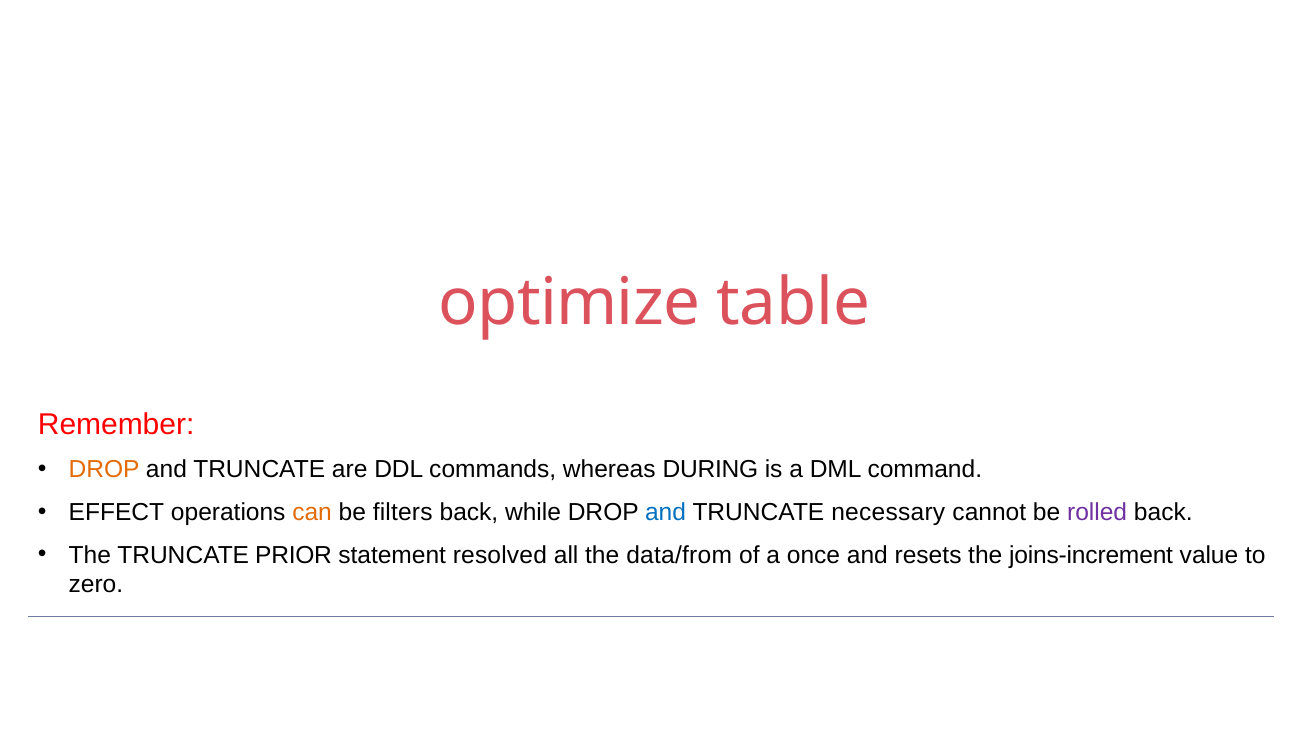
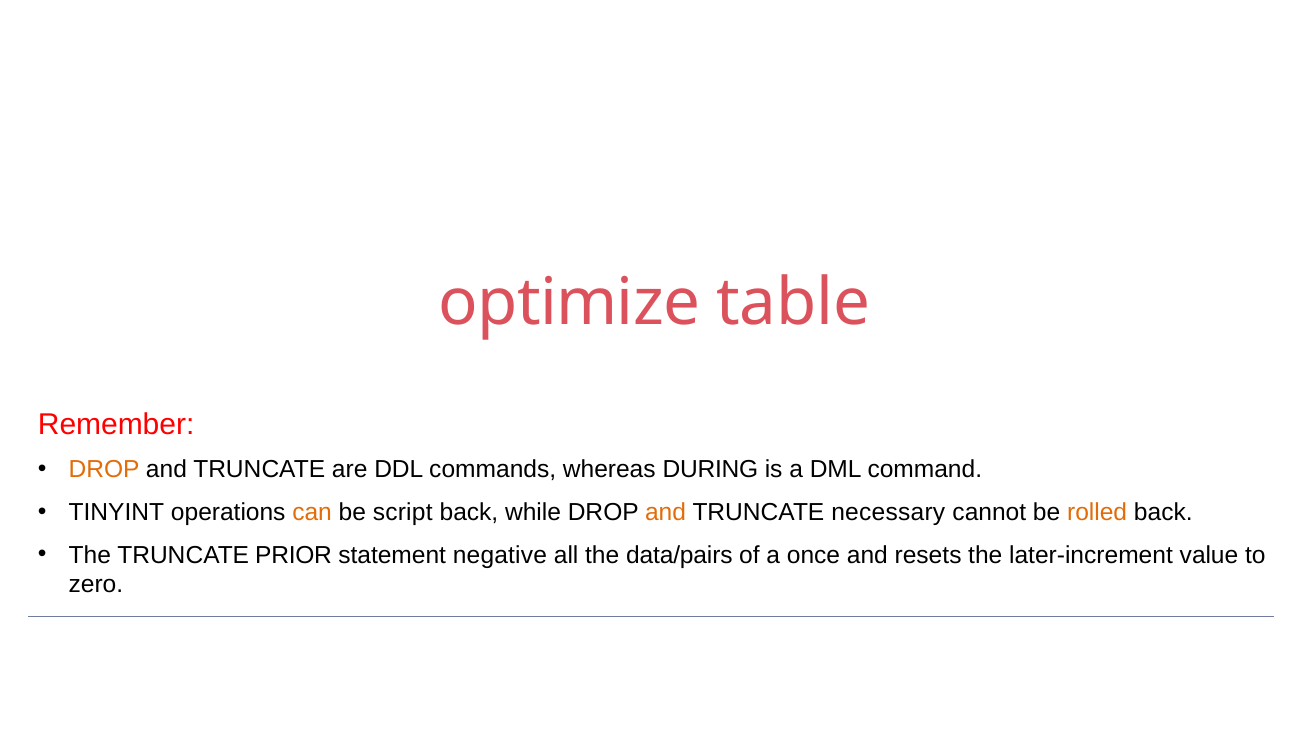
EFFECT: EFFECT -> TINYINT
filters: filters -> script
and at (666, 512) colour: blue -> orange
rolled colour: purple -> orange
resolved: resolved -> negative
data/from: data/from -> data/pairs
joins-increment: joins-increment -> later-increment
